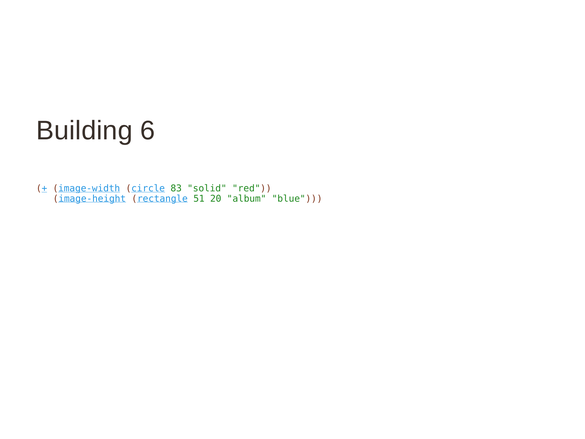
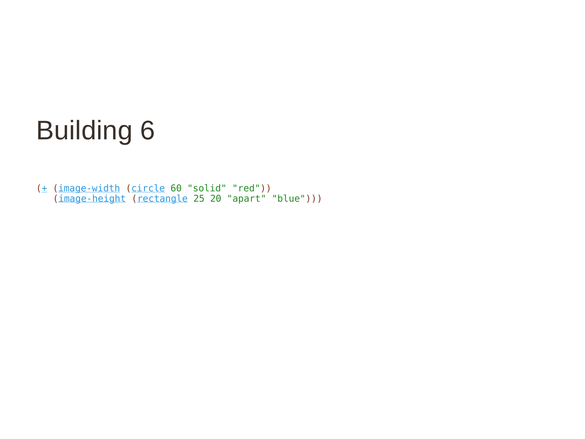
83: 83 -> 60
51: 51 -> 25
album: album -> apart
